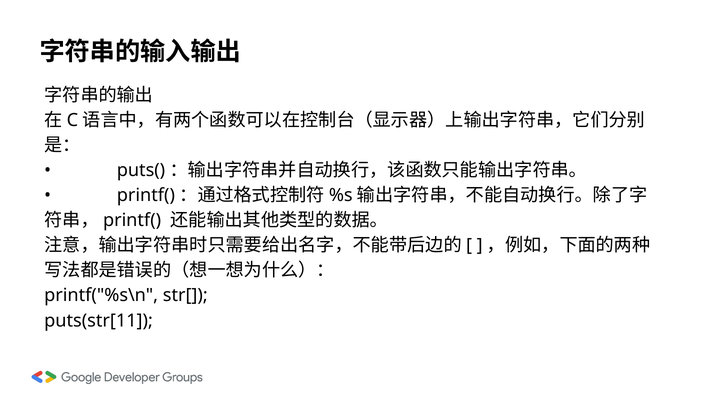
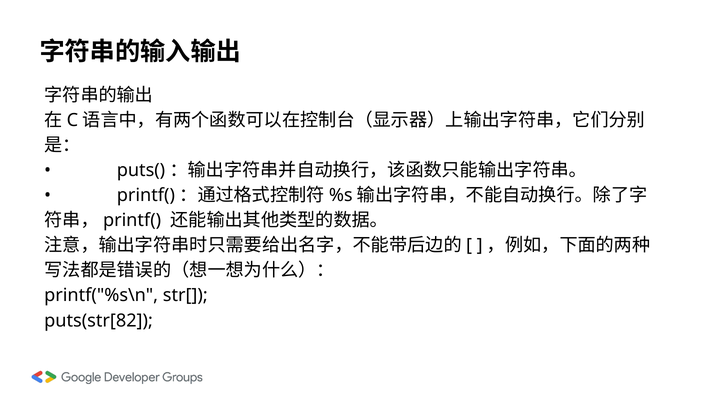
puts(str[11: puts(str[11 -> puts(str[82
